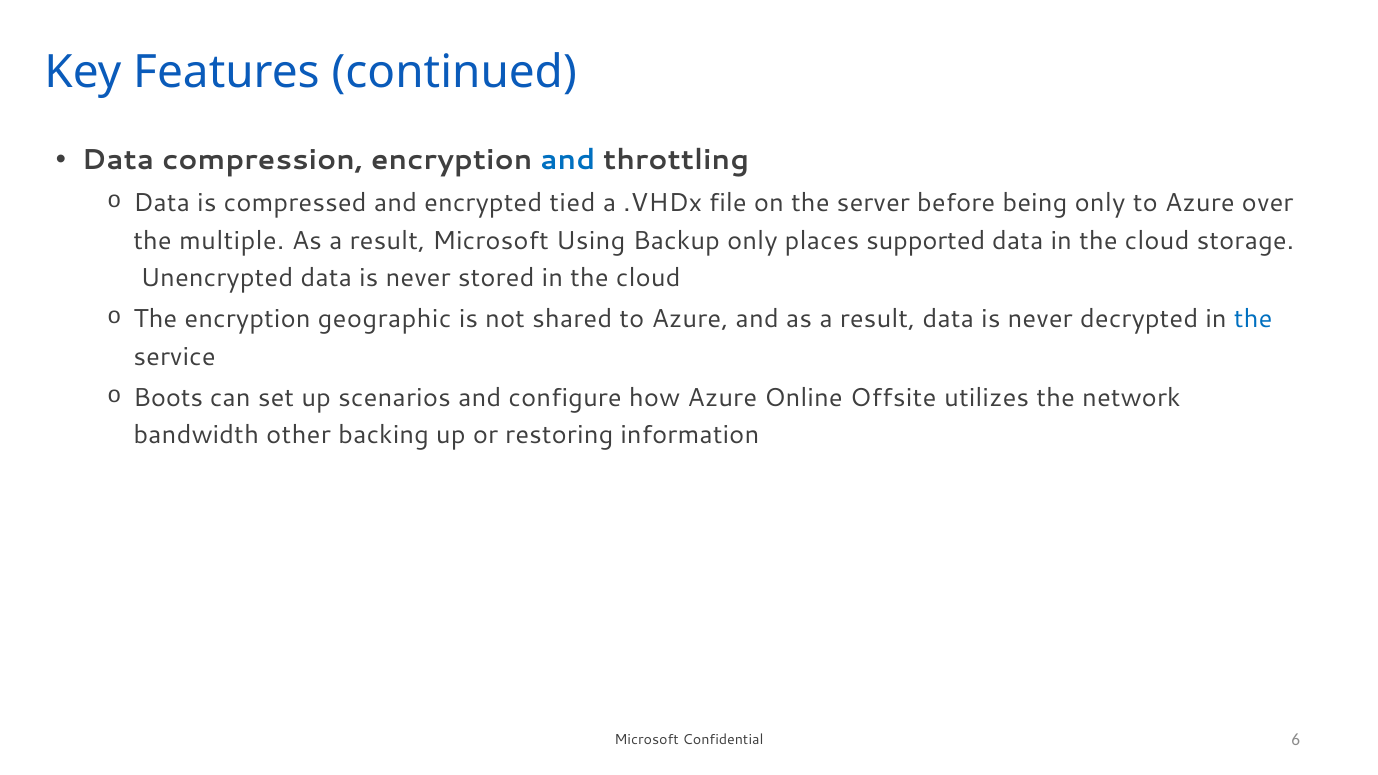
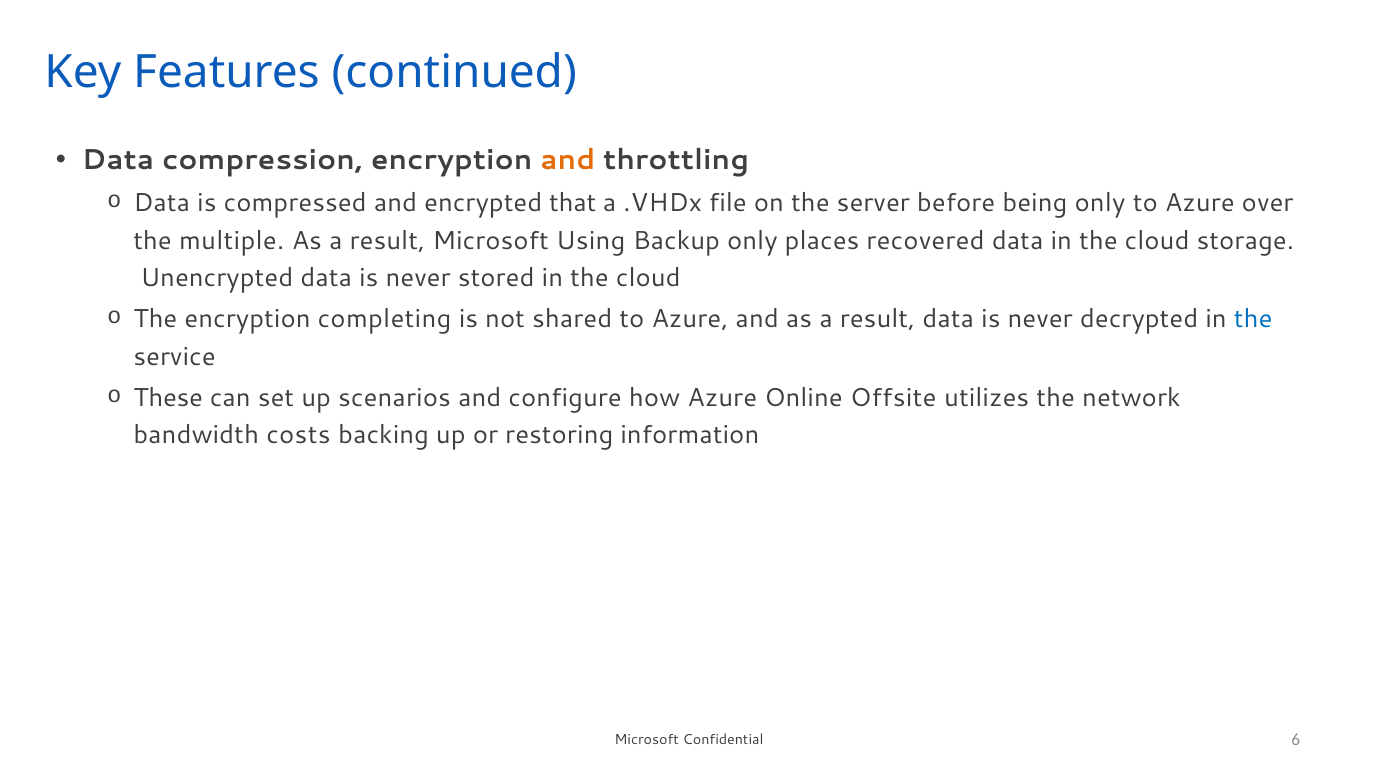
and at (568, 160) colour: blue -> orange
tied: tied -> that
supported: supported -> recovered
geographic: geographic -> completing
Boots: Boots -> These
other: other -> costs
